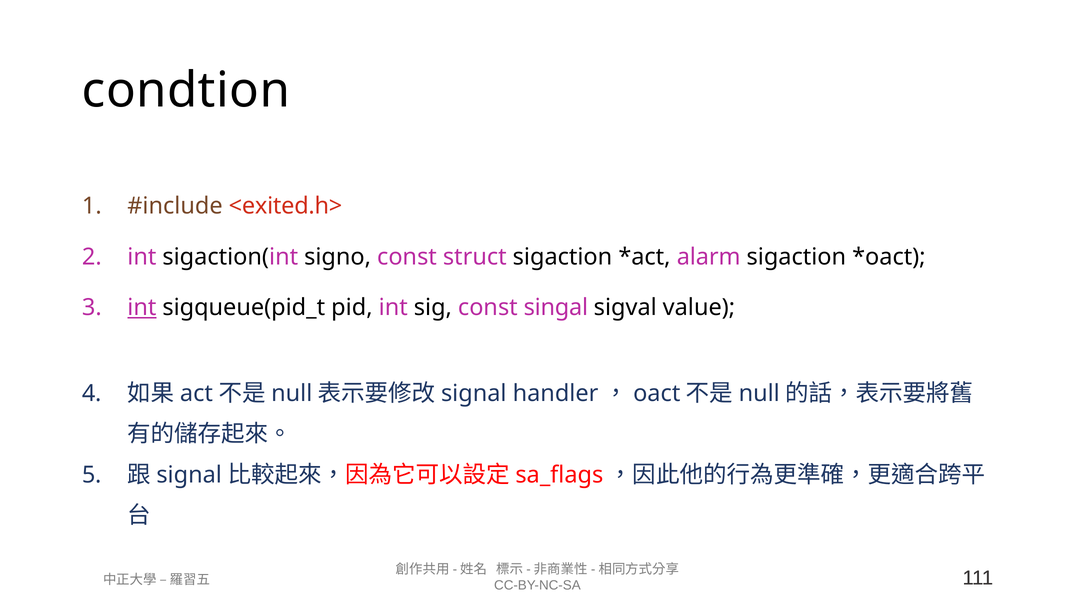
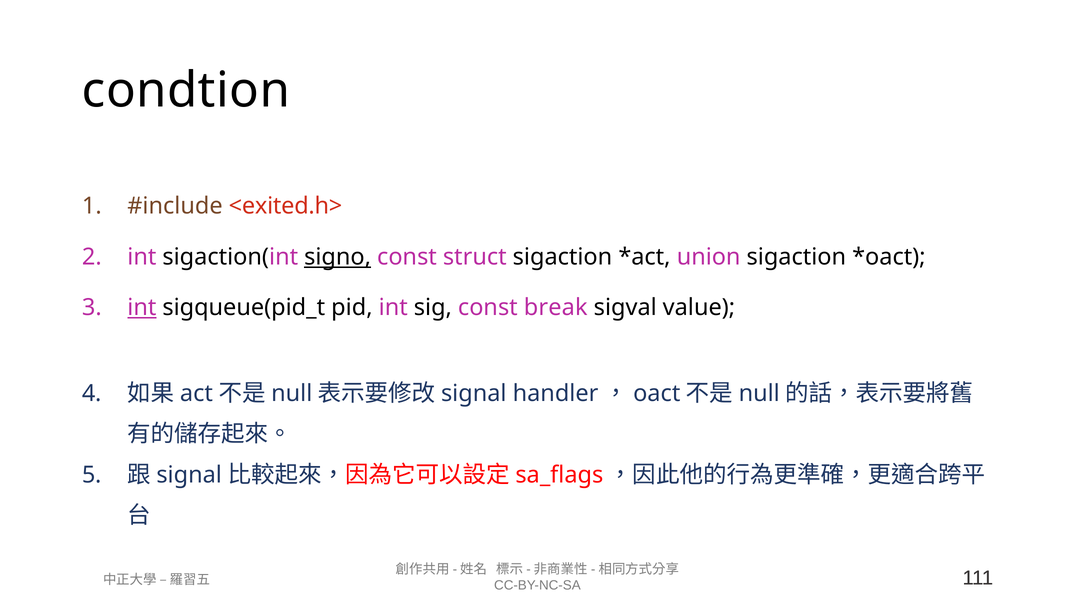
signo underline: none -> present
alarm: alarm -> union
singal: singal -> break
